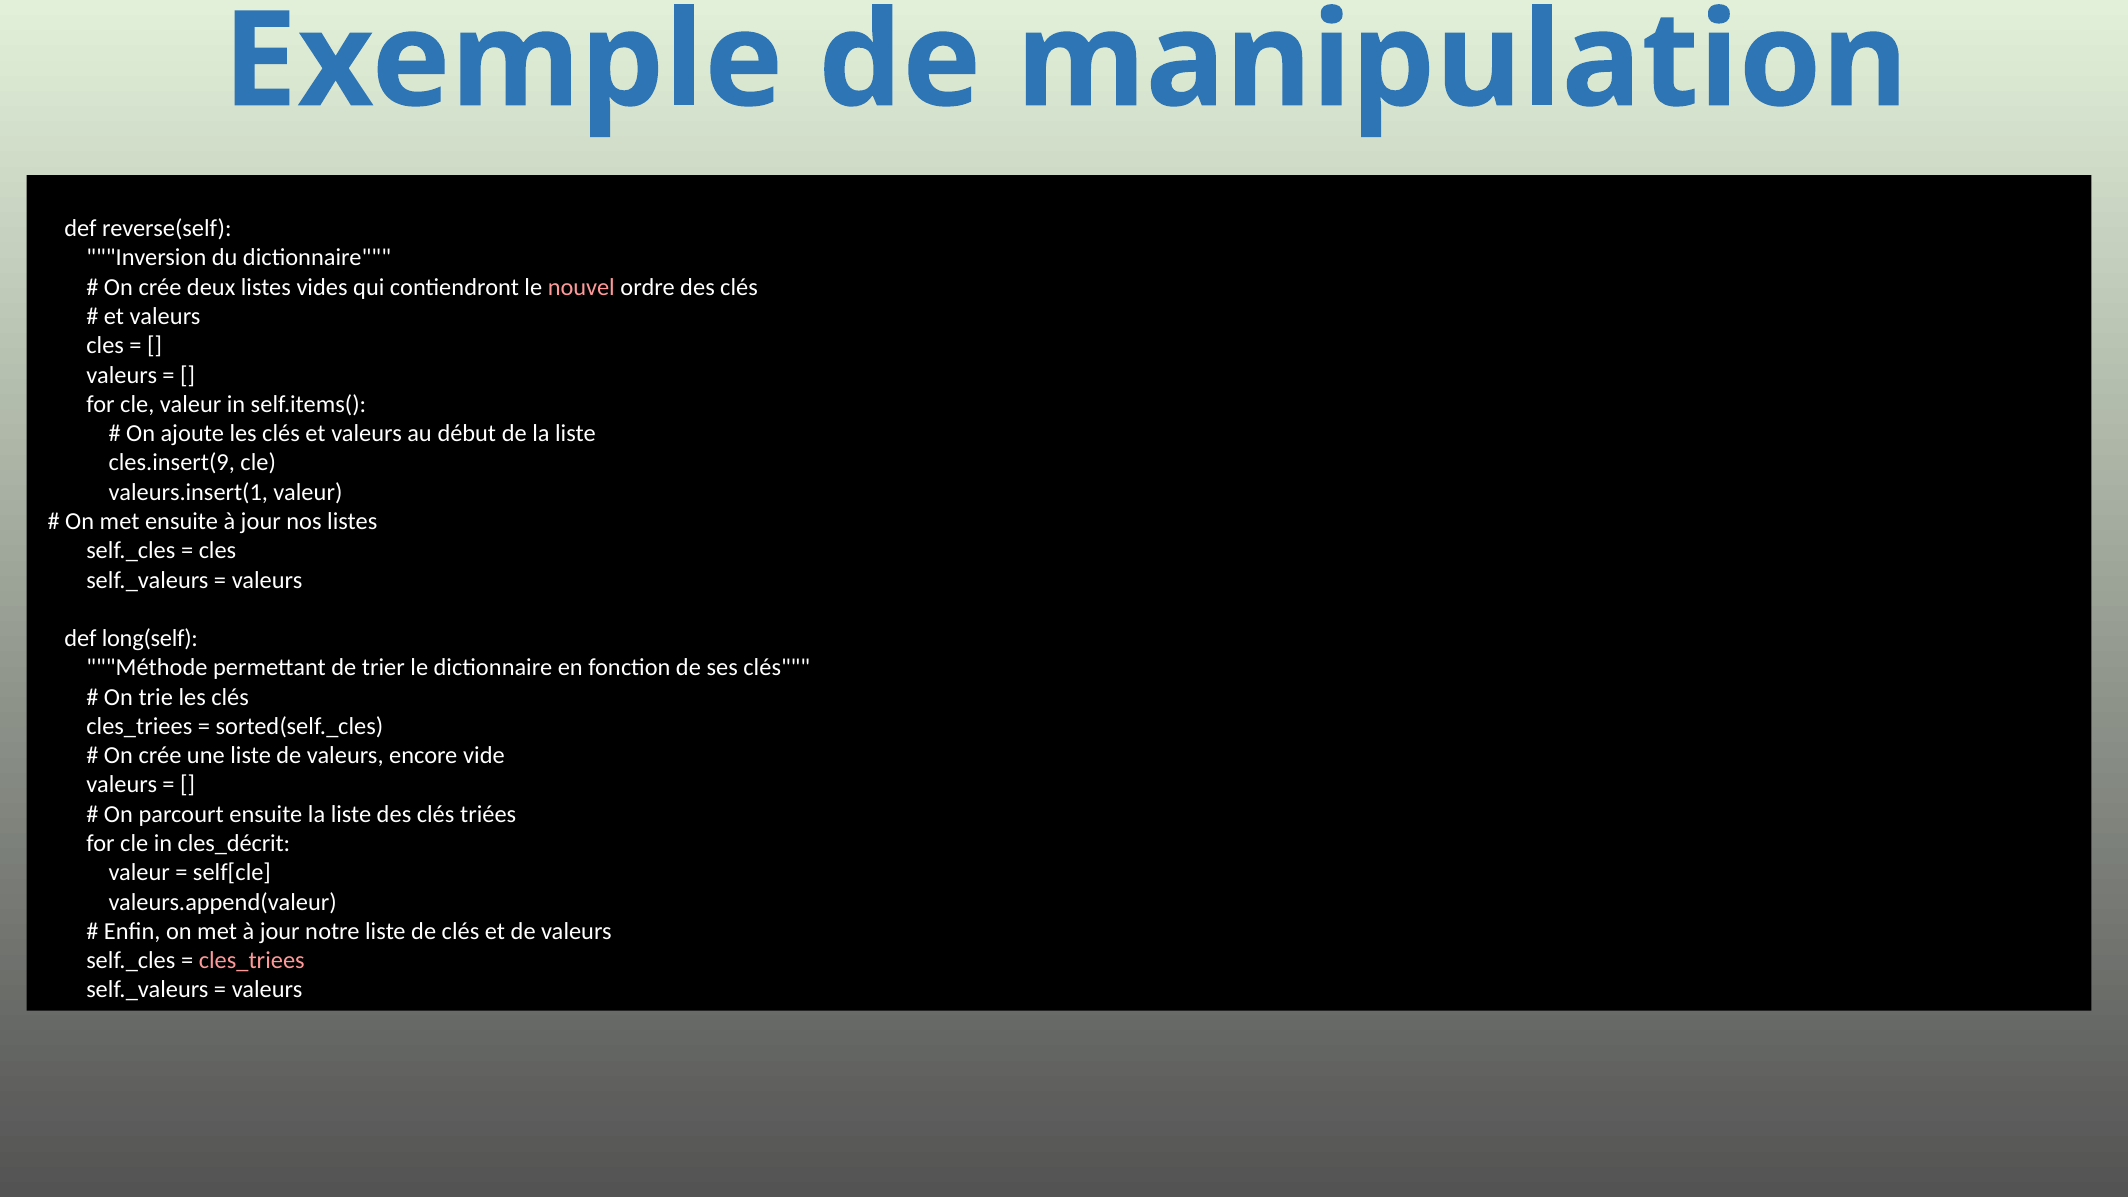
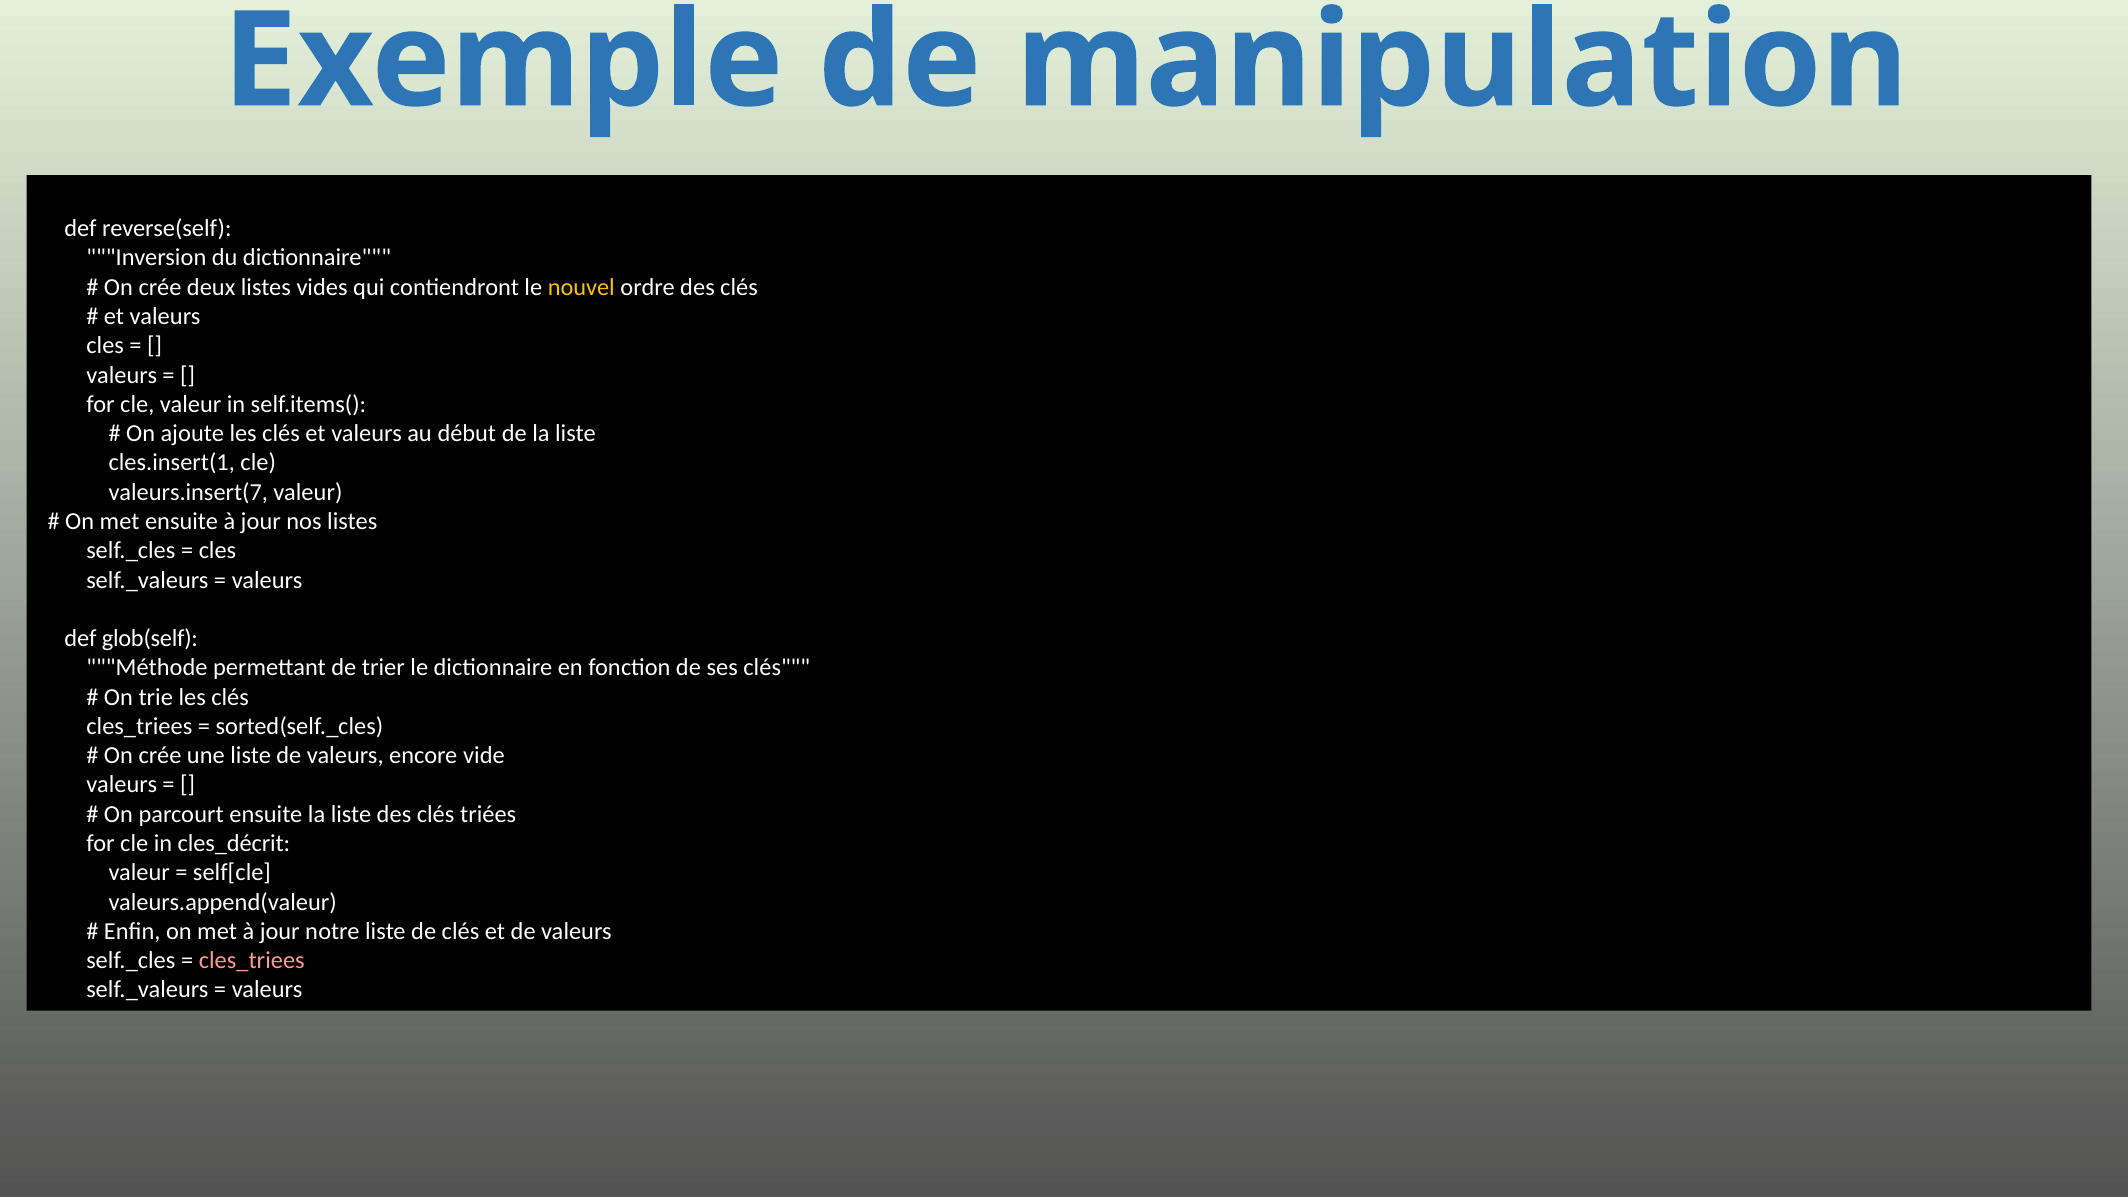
nouvel colour: pink -> yellow
cles.insert(9: cles.insert(9 -> cles.insert(1
valeurs.insert(1: valeurs.insert(1 -> valeurs.insert(7
long(self: long(self -> glob(self
